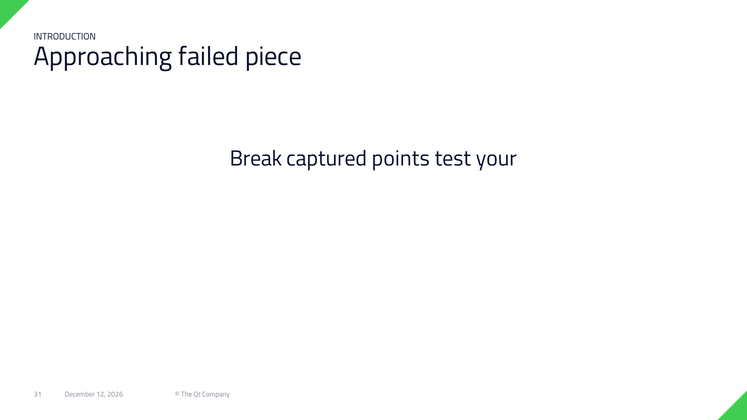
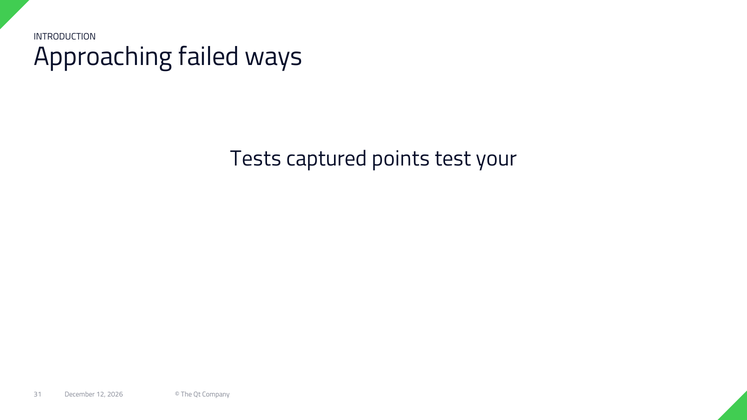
piece: piece -> ways
Break: Break -> Tests
